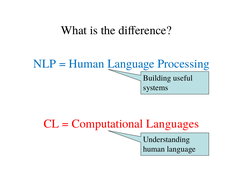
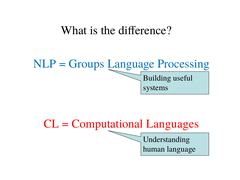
Human at (87, 64): Human -> Groups
